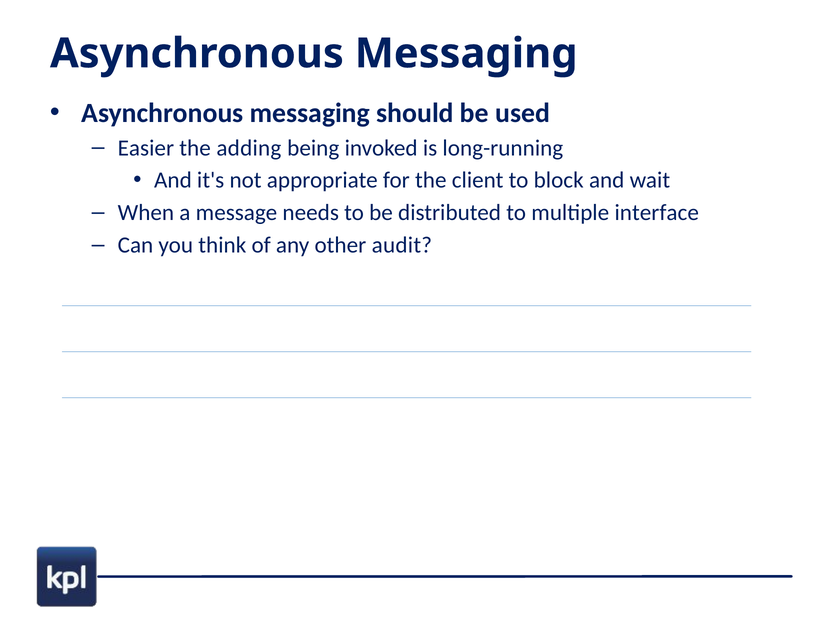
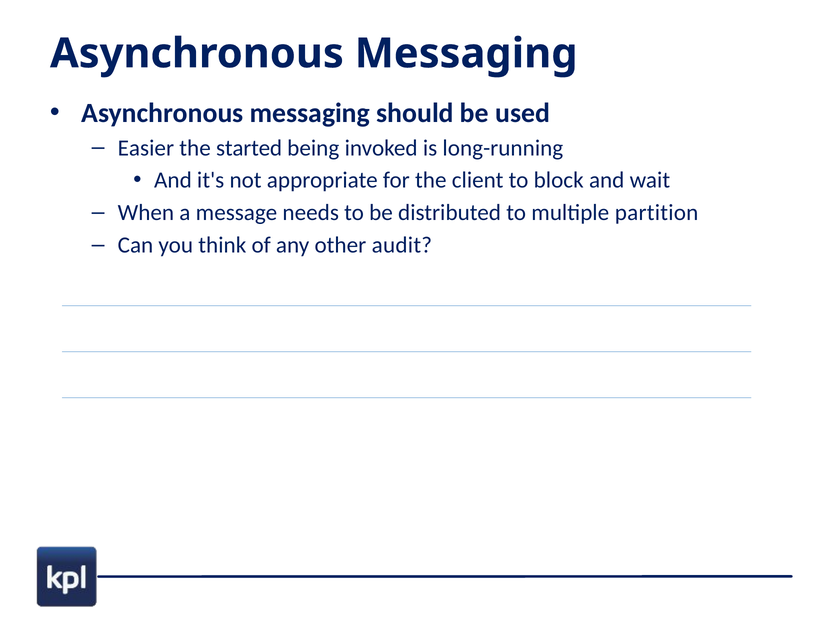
adding: adding -> started
interface: interface -> partition
